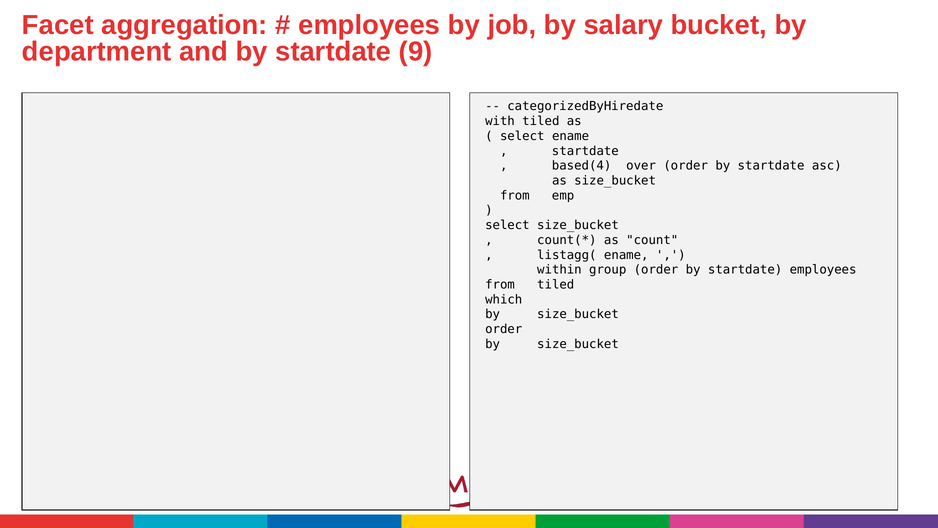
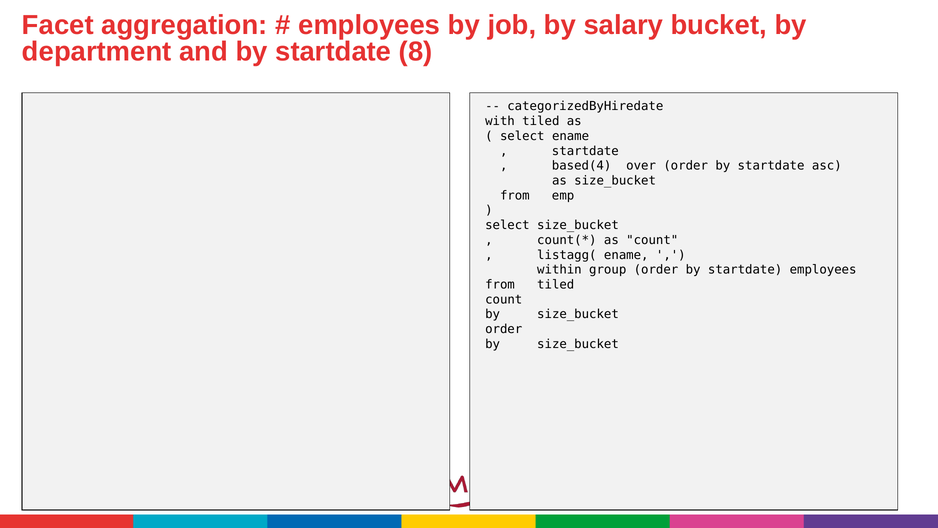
9: 9 -> 8
which at (504, 299): which -> count
